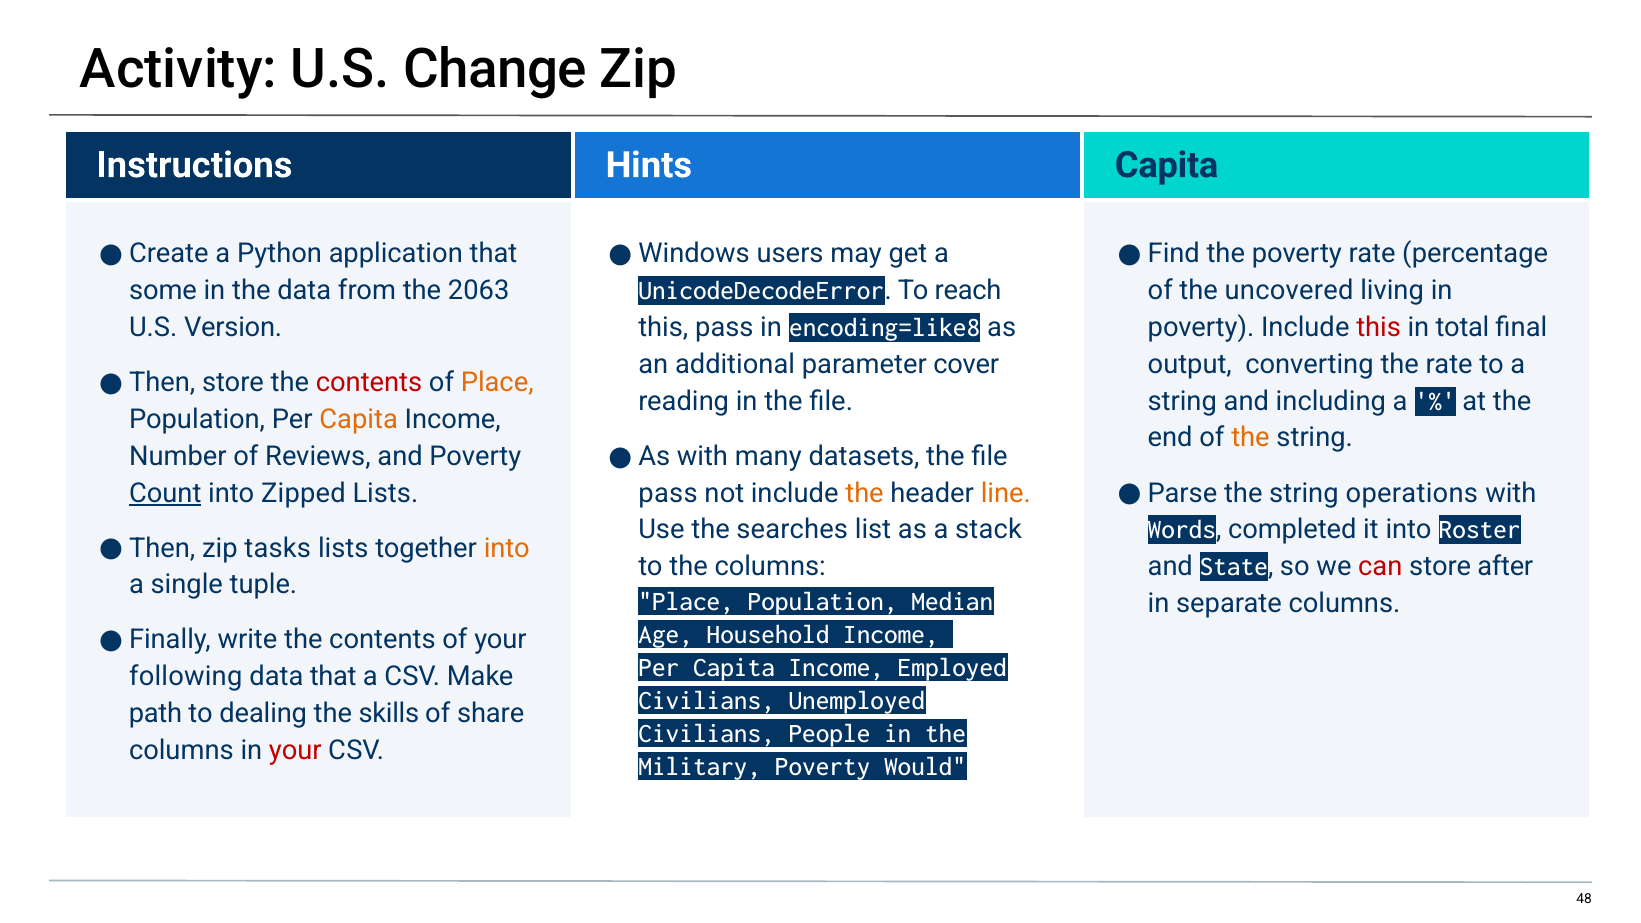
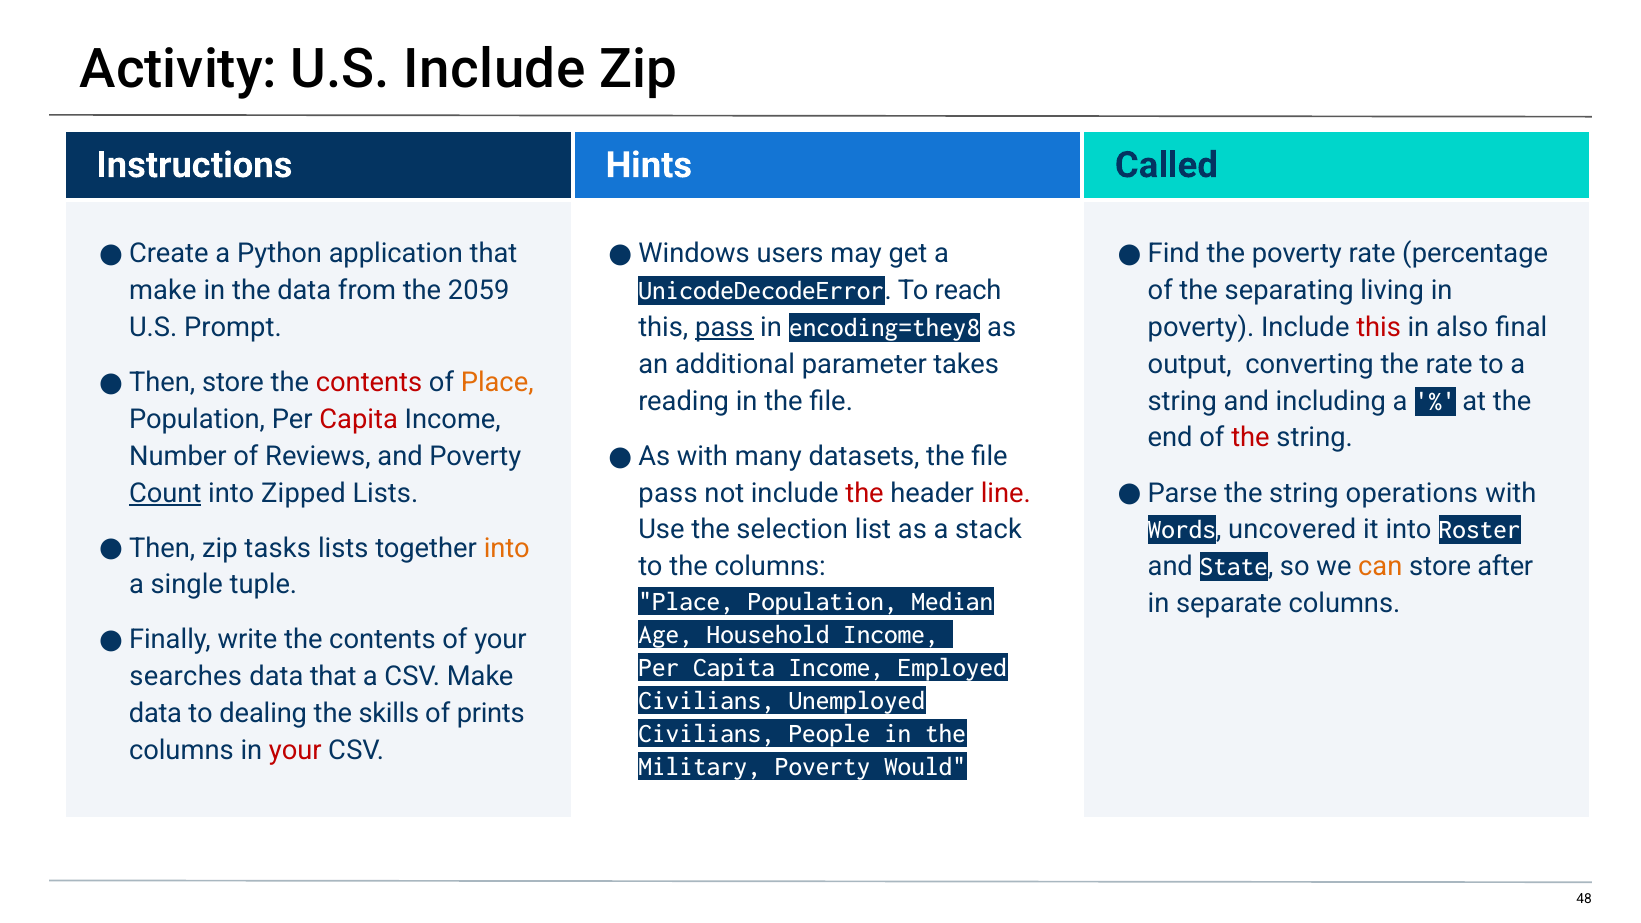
U.S Change: Change -> Include
Hints Capita: Capita -> Called
some at (163, 291): some -> make
2063: 2063 -> 2059
uncovered: uncovered -> separating
Version: Version -> Prompt
pass at (724, 328) underline: none -> present
encoding=like8: encoding=like8 -> encoding=they8
total: total -> also
cover: cover -> takes
Capita at (359, 419) colour: orange -> red
the at (1250, 438) colour: orange -> red
the at (865, 493) colour: orange -> red
line colour: orange -> red
searches: searches -> selection
completed: completed -> uncovered
can colour: red -> orange
following: following -> searches
path at (155, 714): path -> data
share: share -> prints
